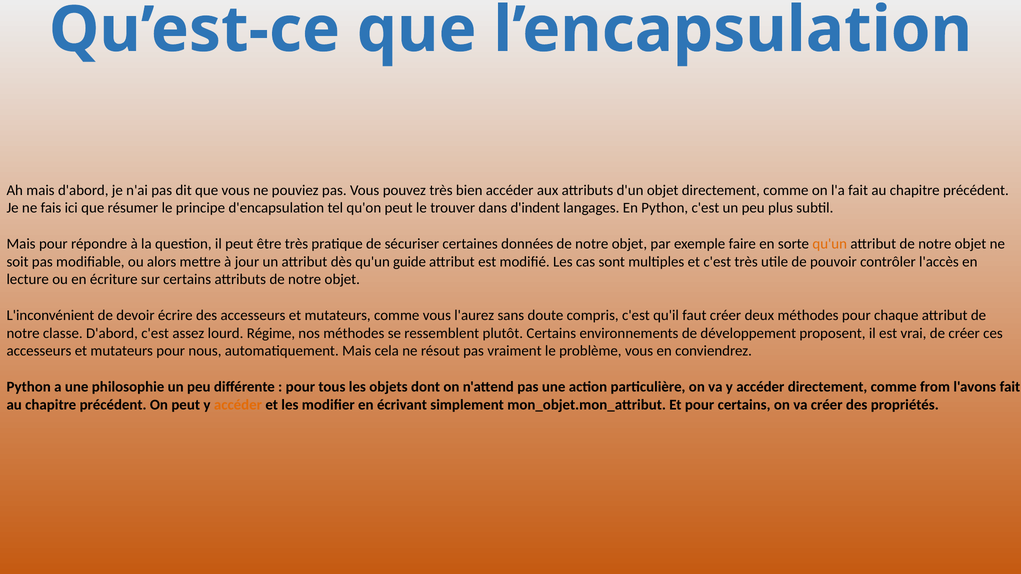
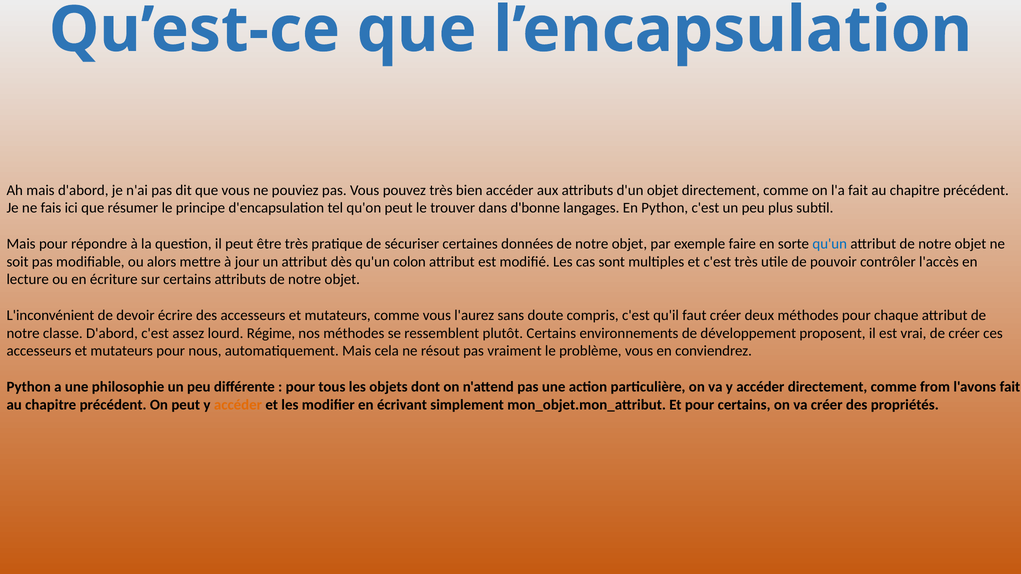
d'indent: d'indent -> d'bonne
qu'un at (830, 244) colour: orange -> blue
guide: guide -> colon
